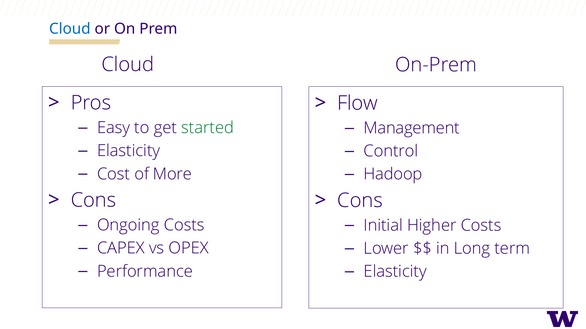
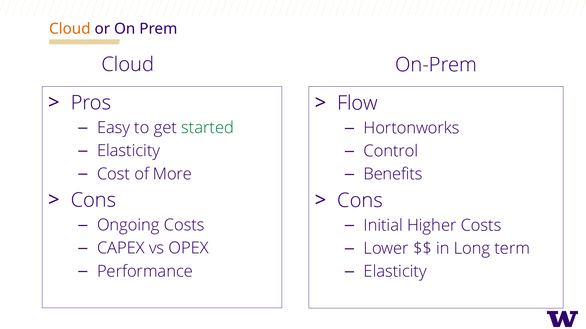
Cloud at (70, 29) colour: blue -> orange
Management: Management -> Hortonworks
Hadoop: Hadoop -> Benefits
